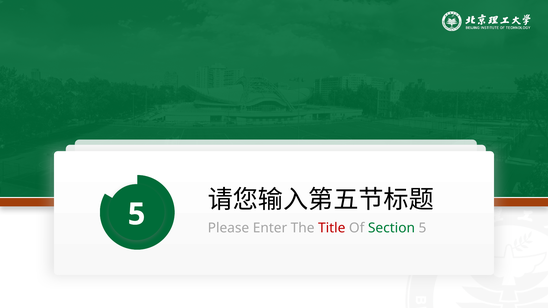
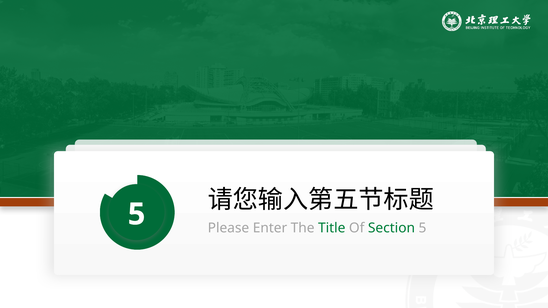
Title colour: red -> green
